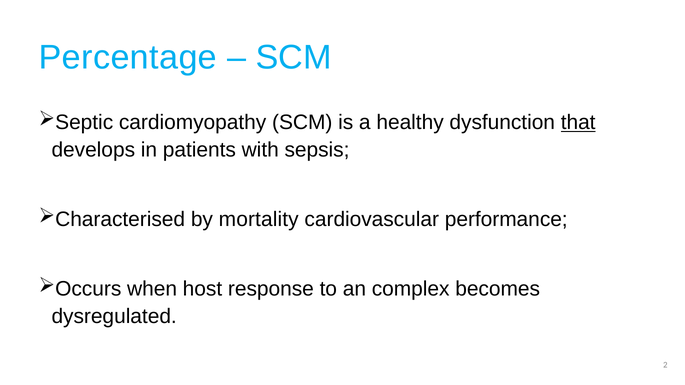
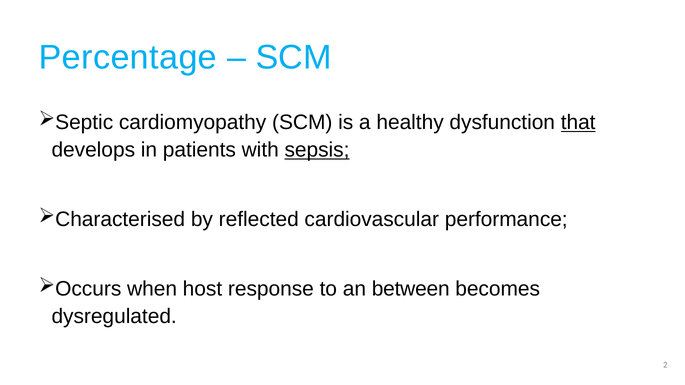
sepsis underline: none -> present
mortality: mortality -> reflected
complex: complex -> between
